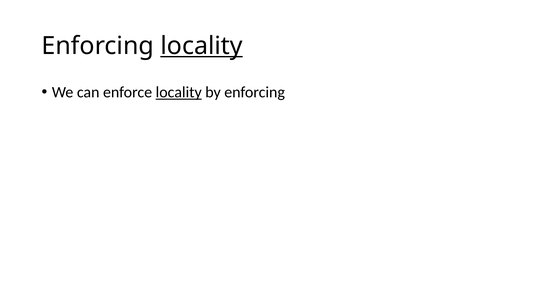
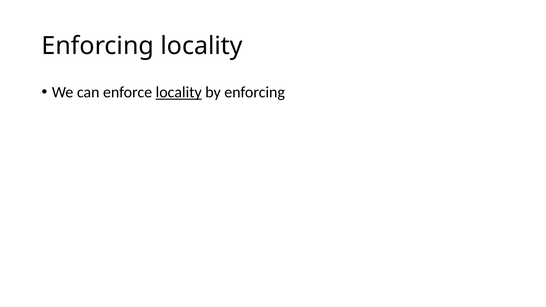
locality at (202, 46) underline: present -> none
